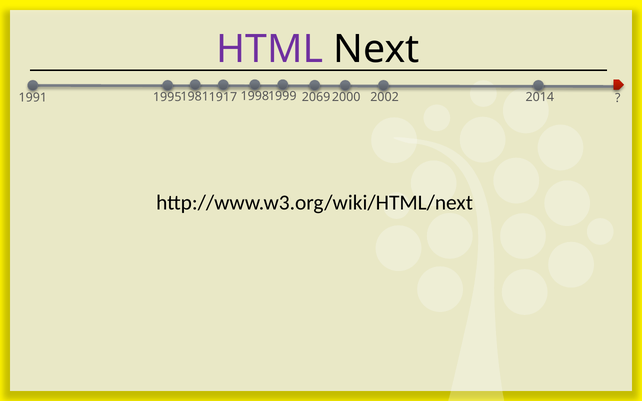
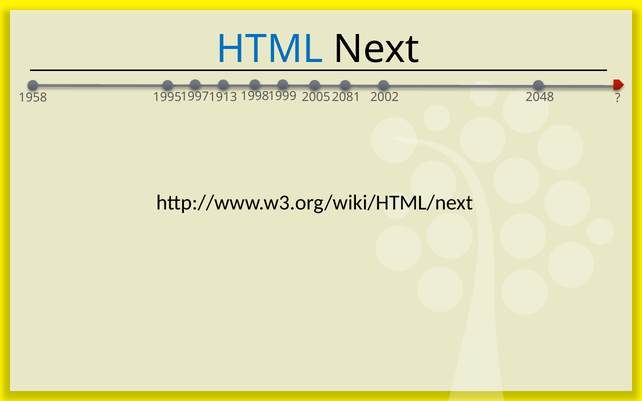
HTML colour: purple -> blue
1981: 1981 -> 1997
2069: 2069 -> 2005
1917: 1917 -> 1913
2000: 2000 -> 2081
2014: 2014 -> 2048
1991: 1991 -> 1958
